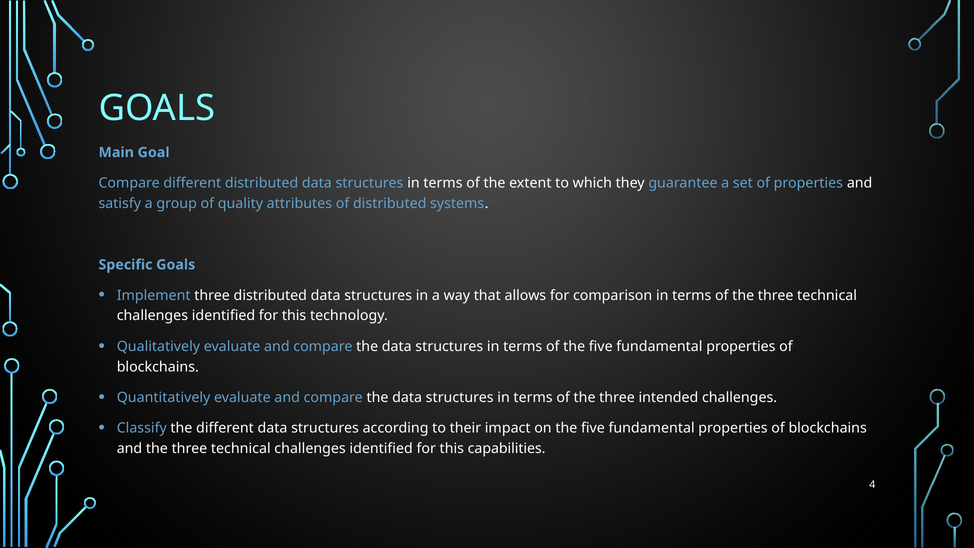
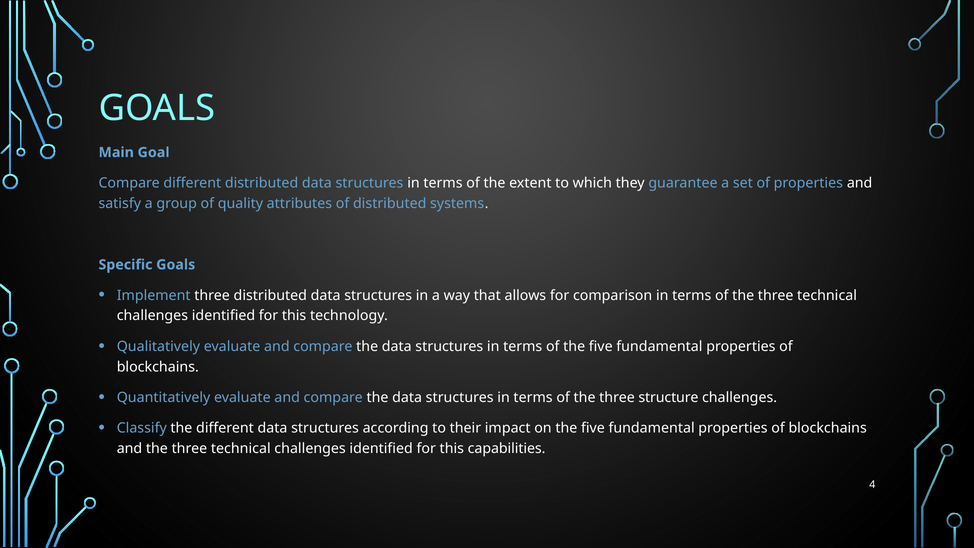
intended: intended -> structure
